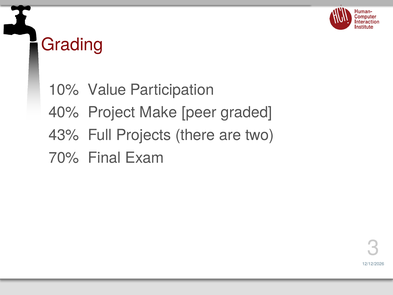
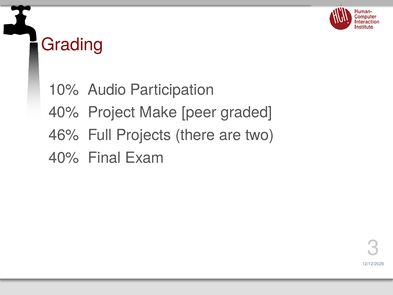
Value: Value -> Audio
43%: 43% -> 46%
70% at (64, 158): 70% -> 40%
